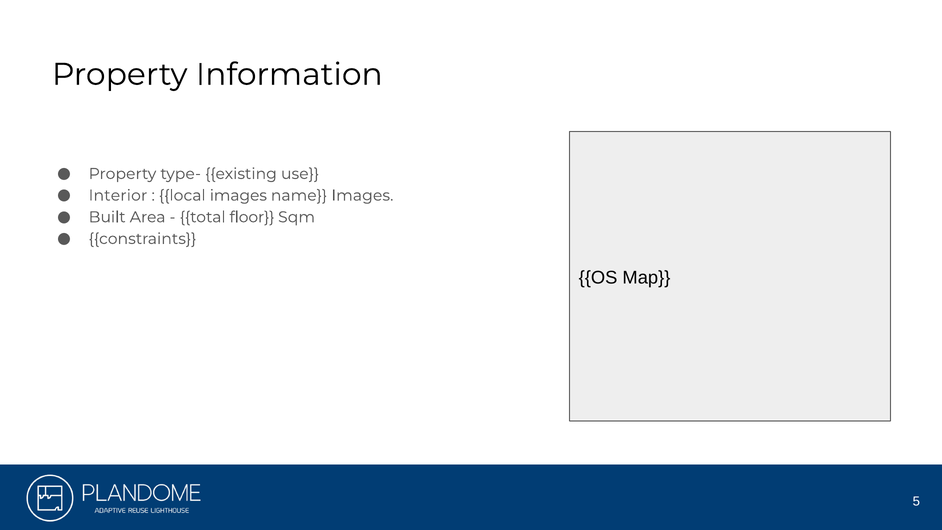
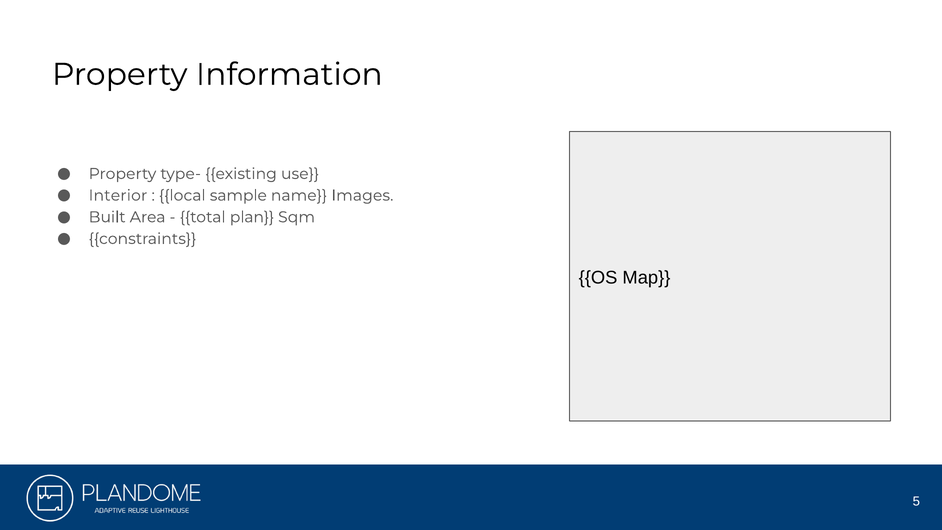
local images: images -> sample
floor: floor -> plan
